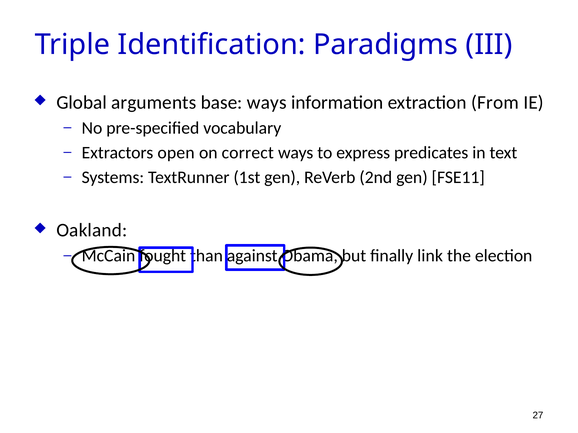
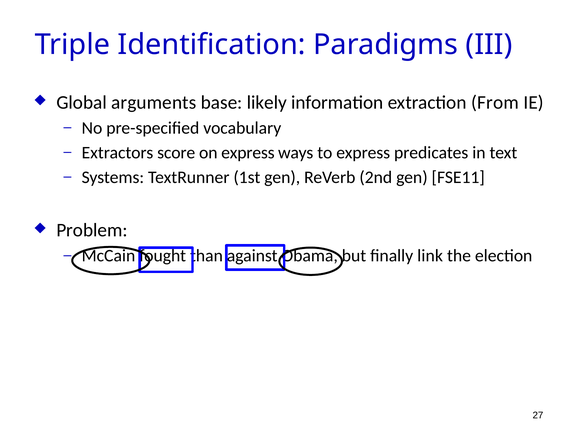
base ways: ways -> likely
open: open -> score
on correct: correct -> express
Oakland: Oakland -> Problem
